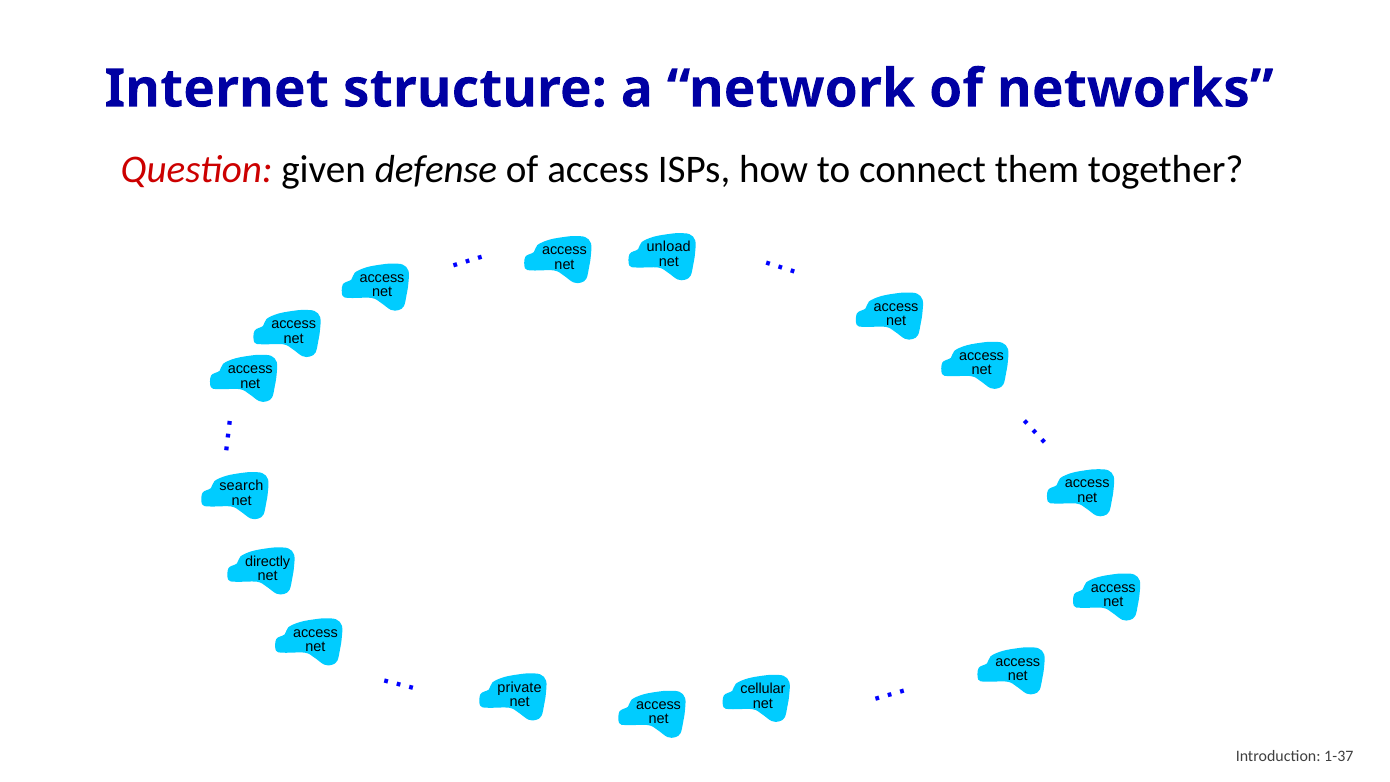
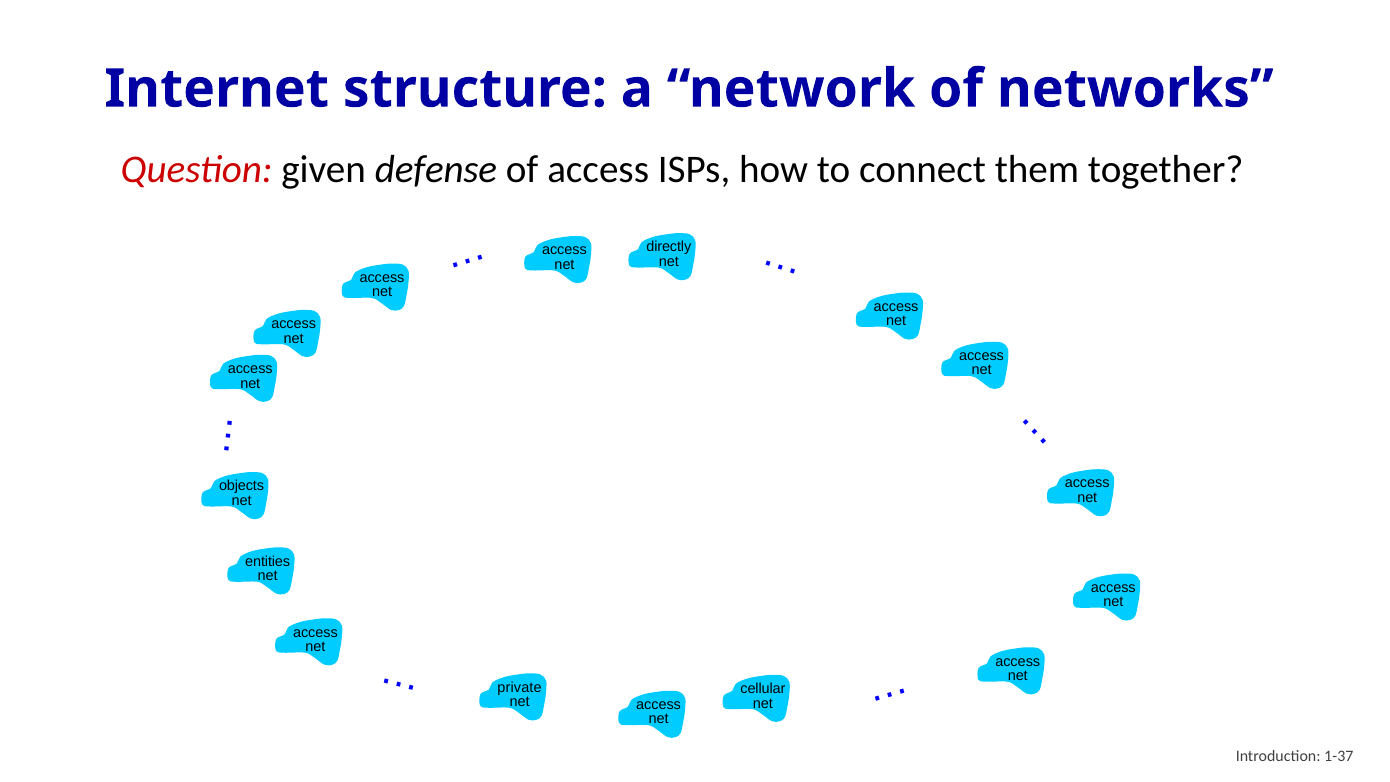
unload: unload -> directly
search: search -> objects
directly: directly -> entities
